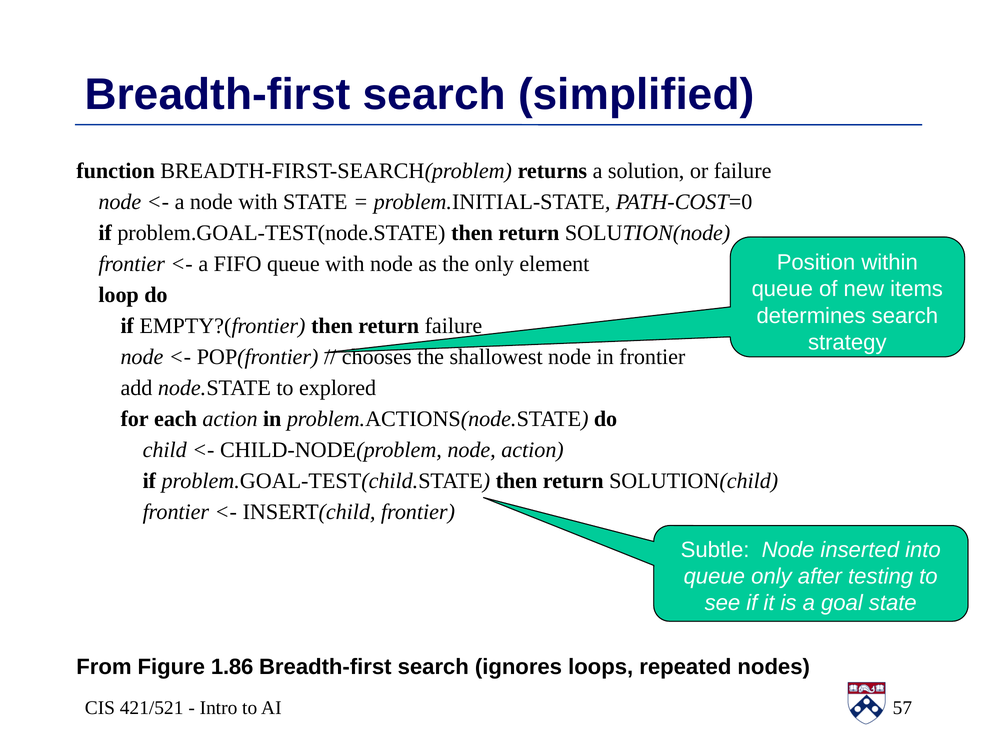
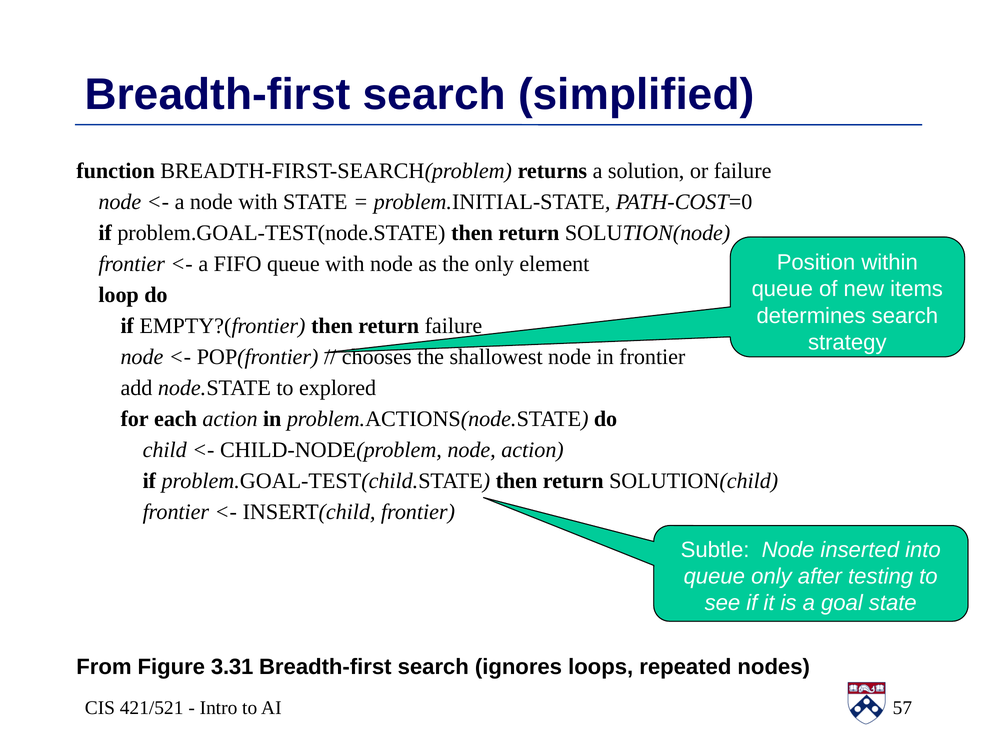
1.86: 1.86 -> 3.31
